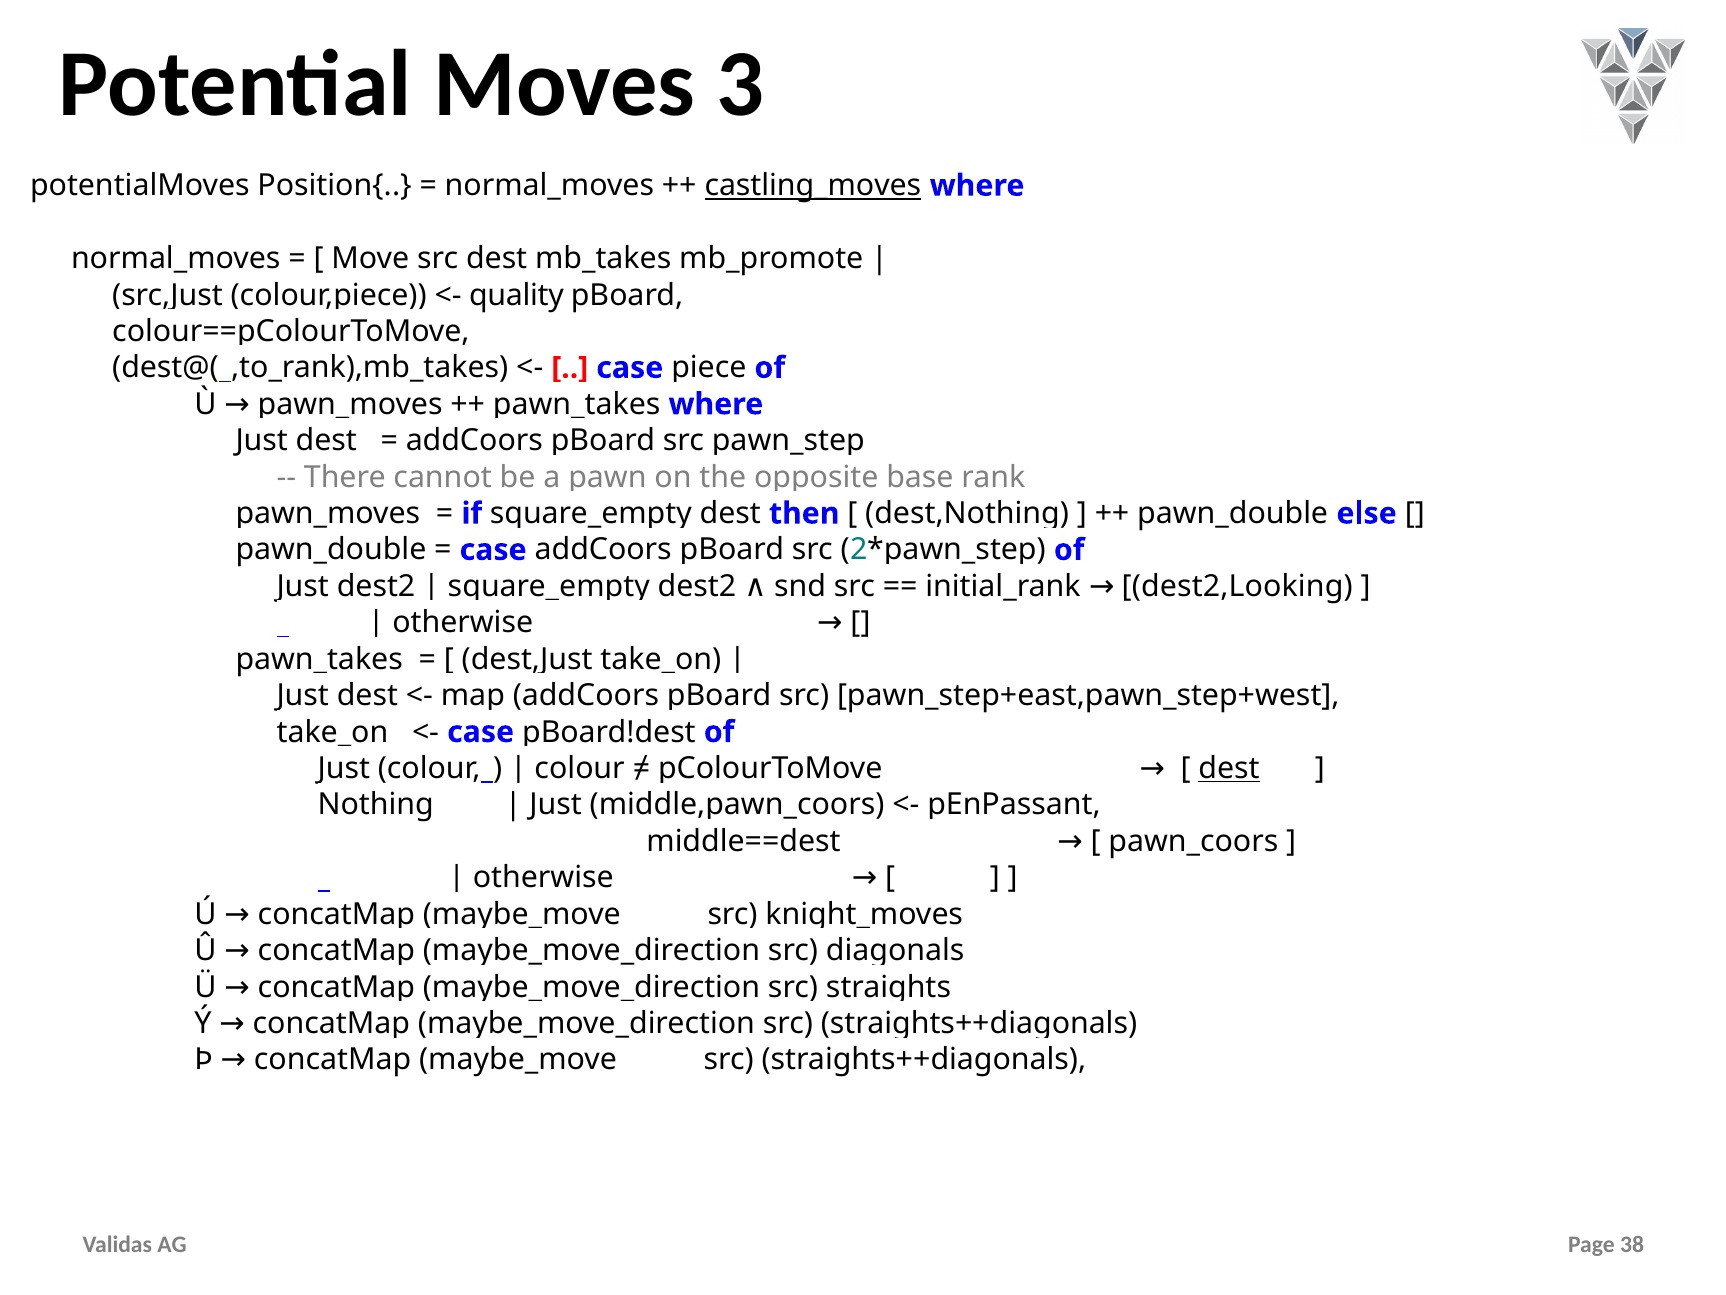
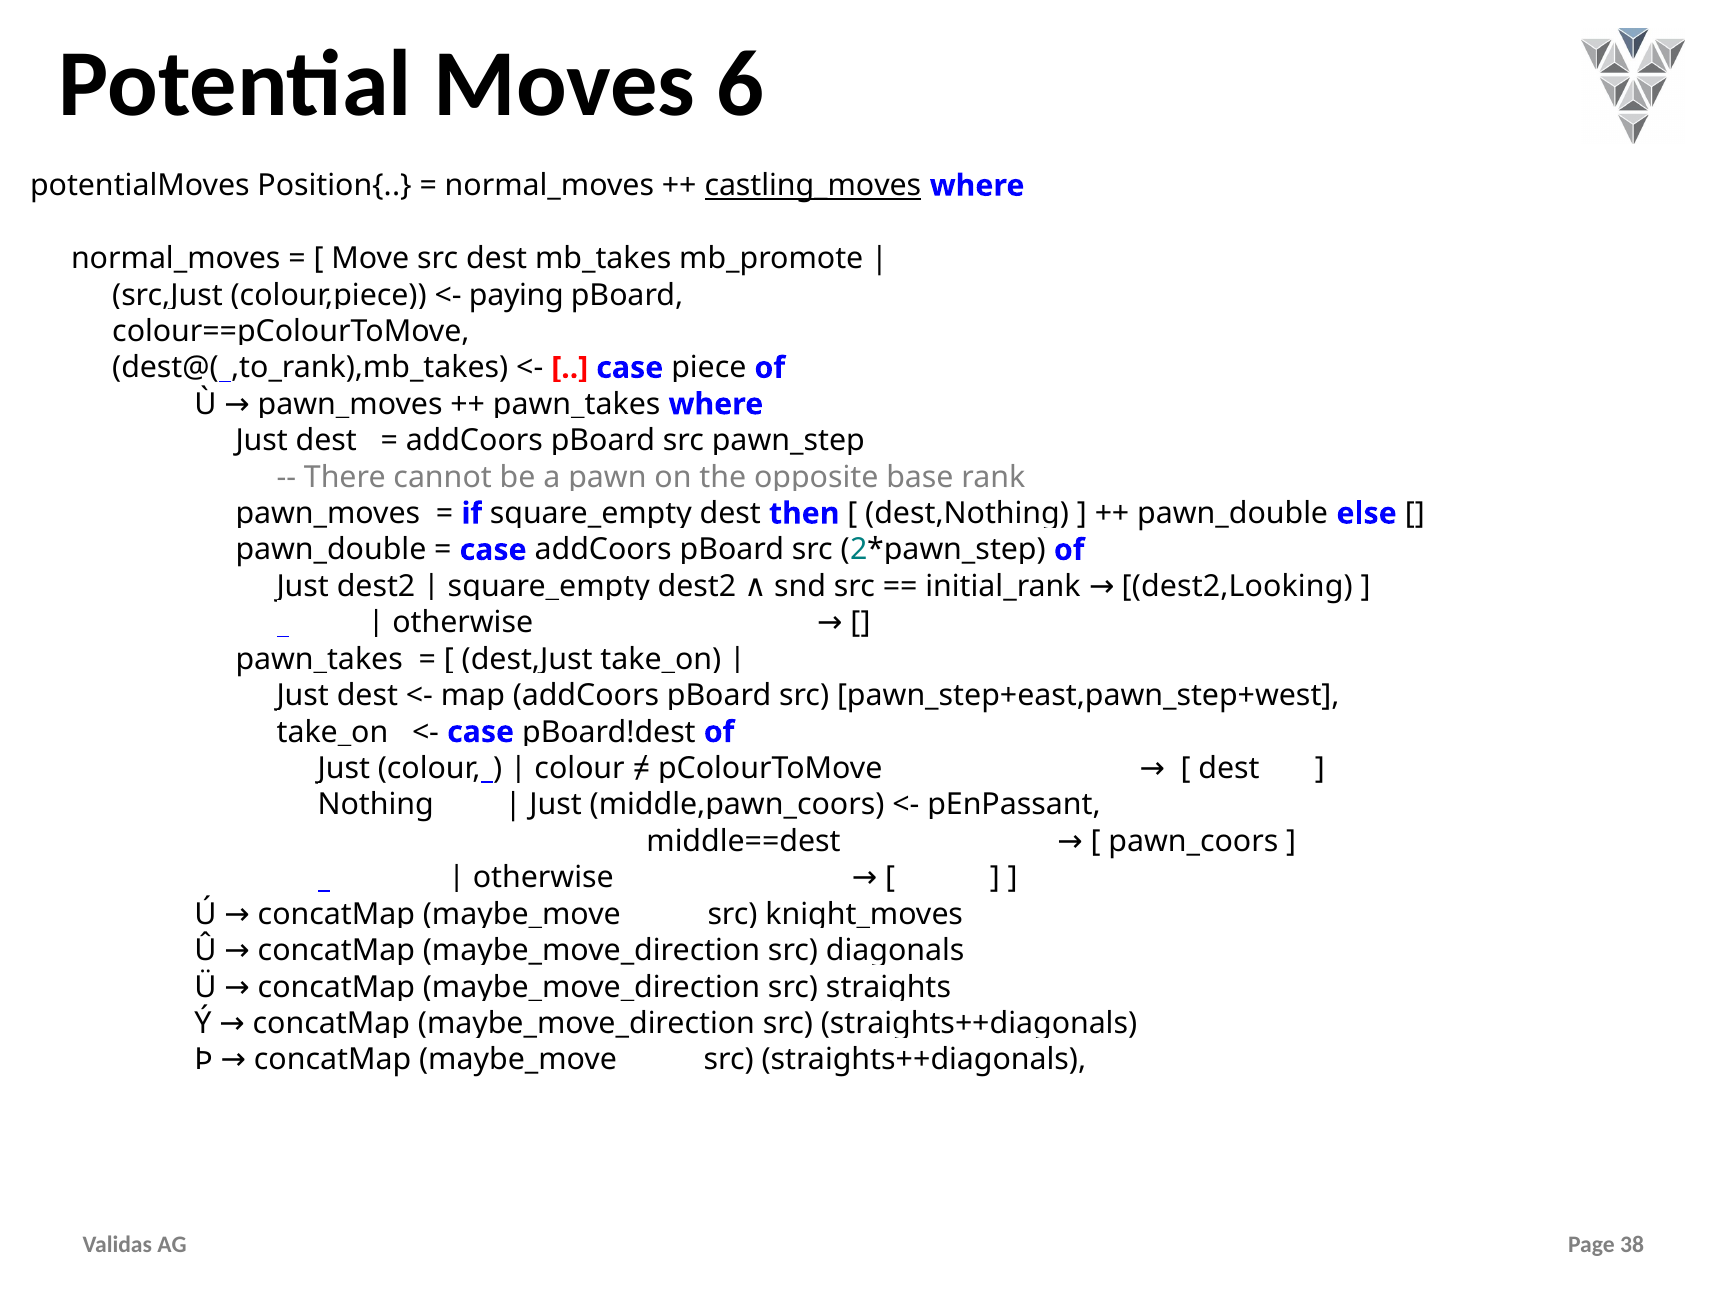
3: 3 -> 6
quality: quality -> paying
dest at (1229, 768) underline: present -> none
